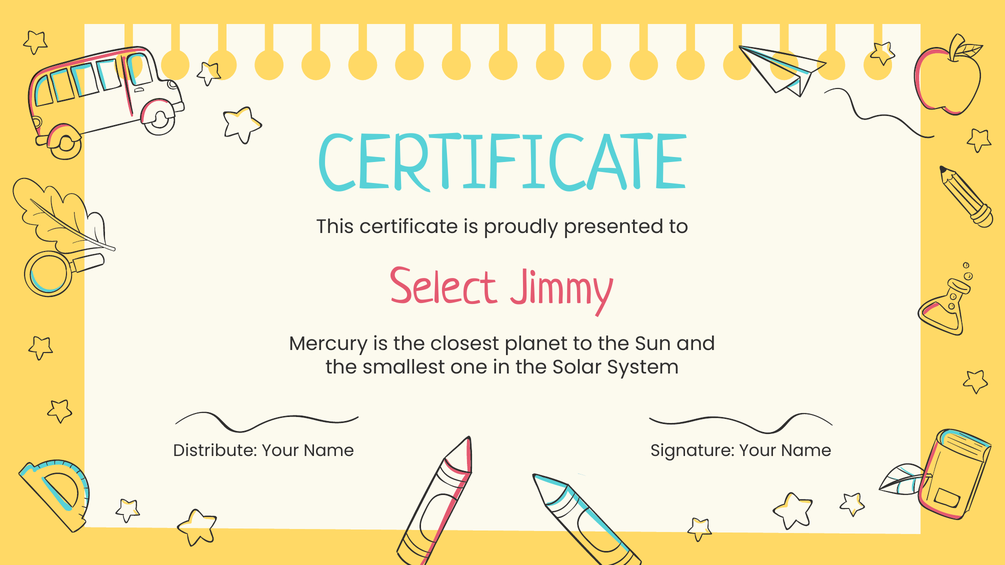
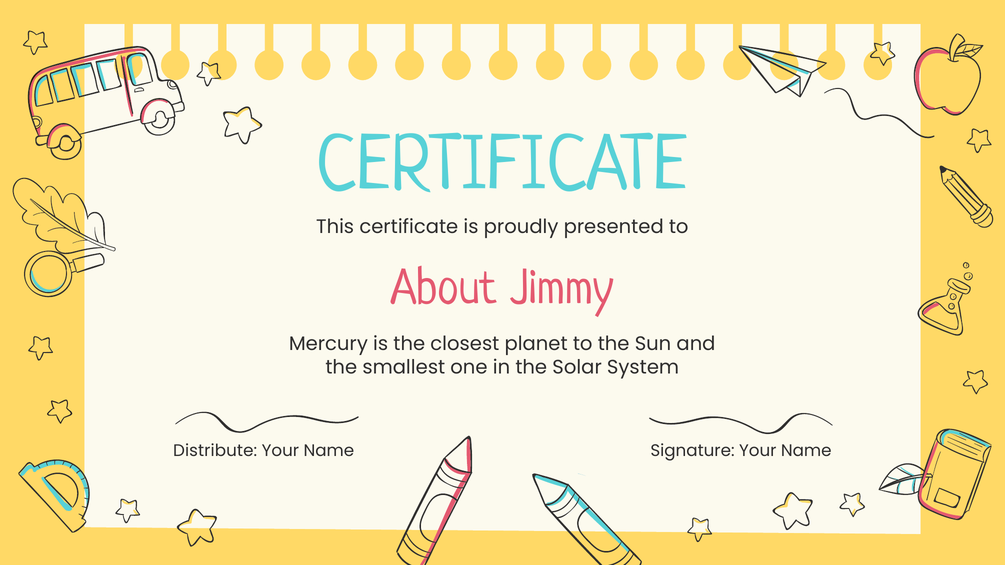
Select: Select -> About
